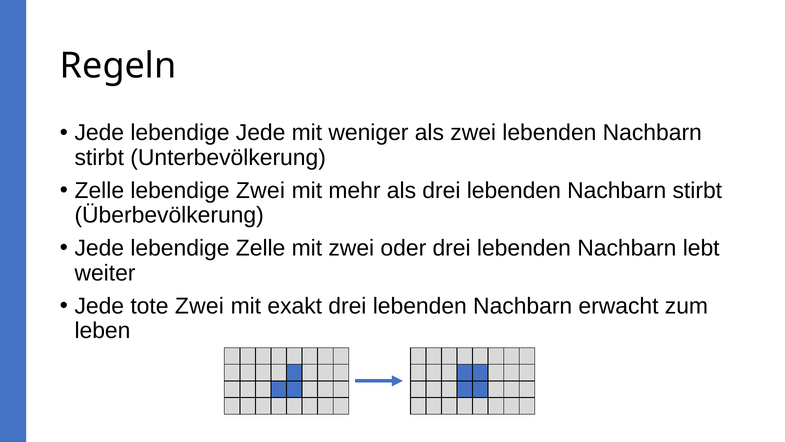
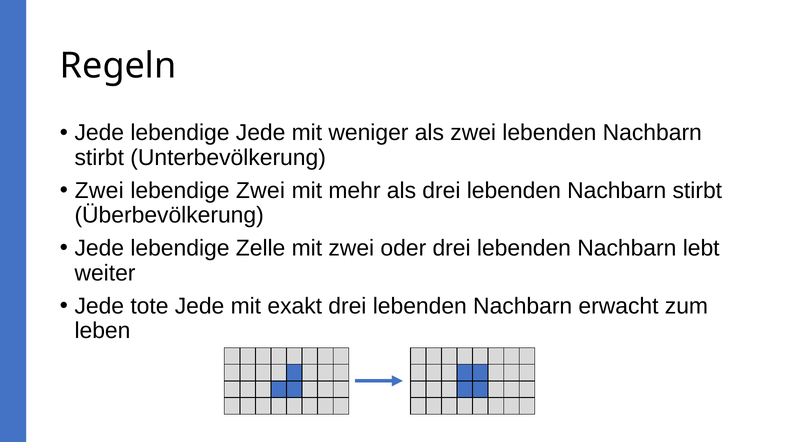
Zelle at (99, 190): Zelle -> Zwei
tote Zwei: Zwei -> Jede
